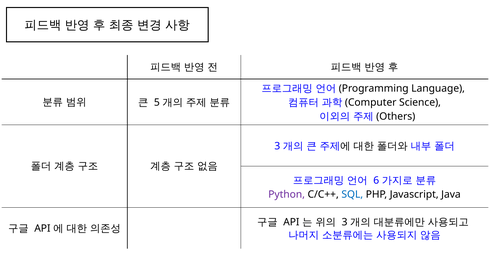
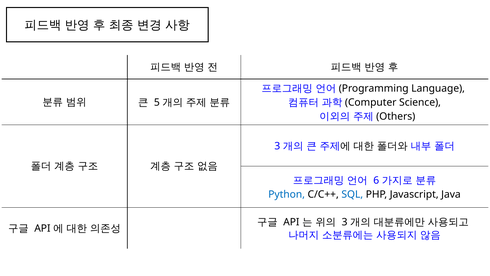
Python colour: purple -> blue
